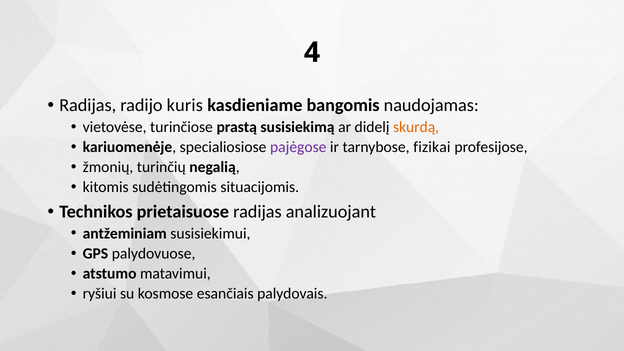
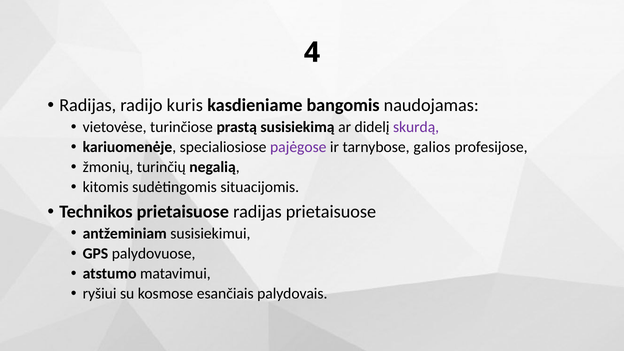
skurdą colour: orange -> purple
fizikai: fizikai -> galios
radijas analizuojant: analizuojant -> prietaisuose
